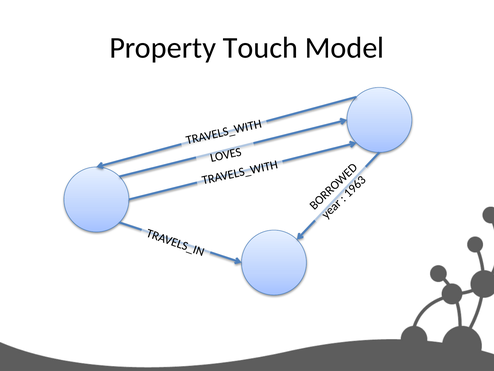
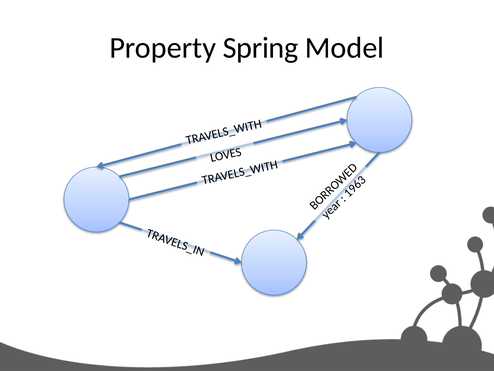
Touch: Touch -> Spring
